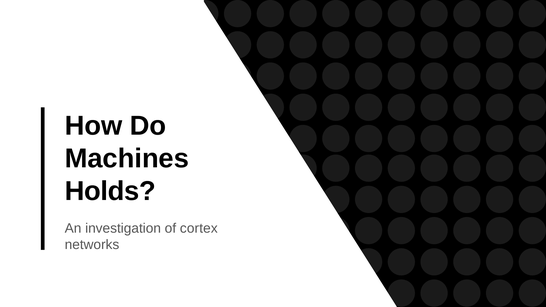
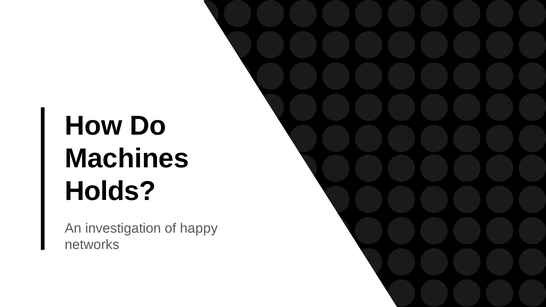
cortex: cortex -> happy
